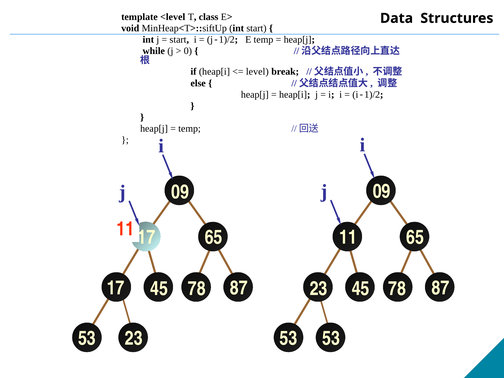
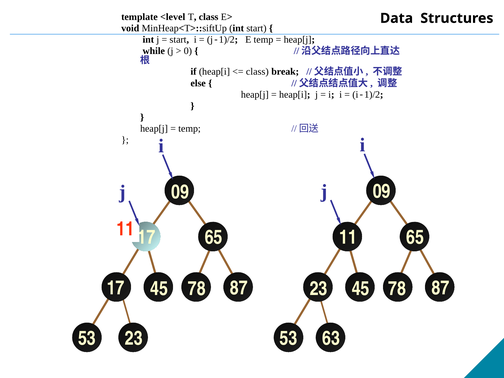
level at (257, 72): level -> class
53 53: 53 -> 63
